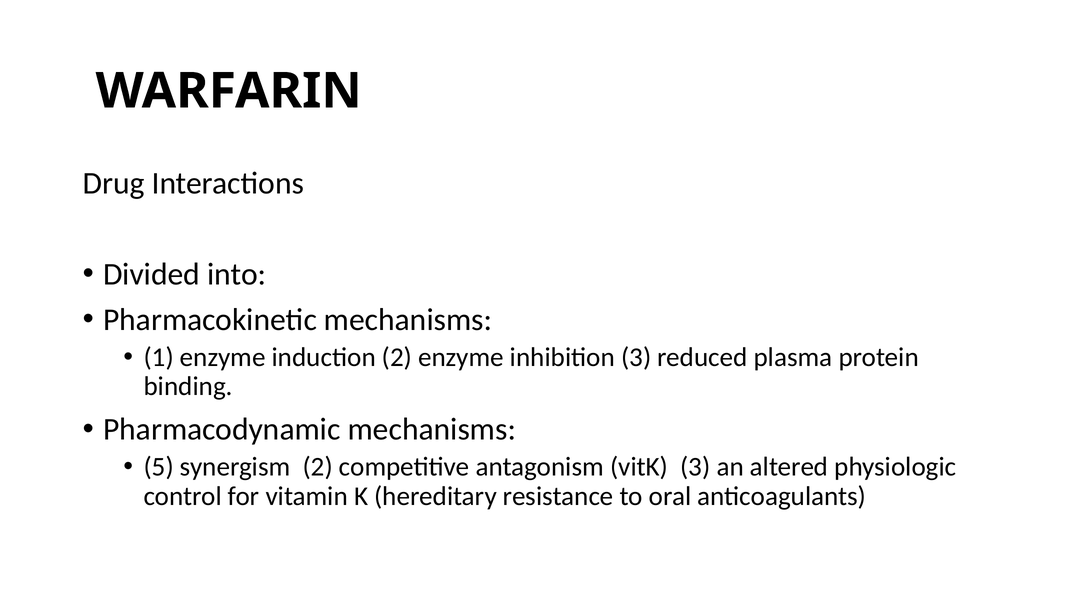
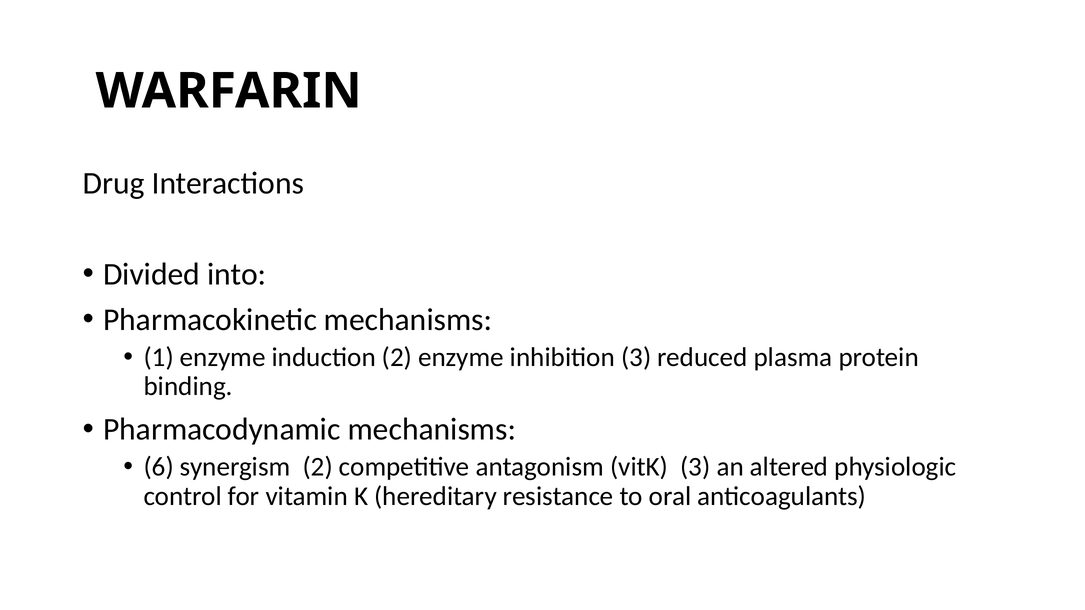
5: 5 -> 6
